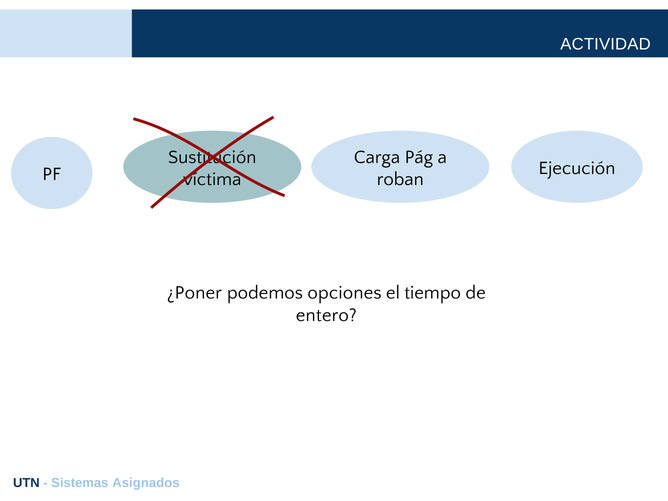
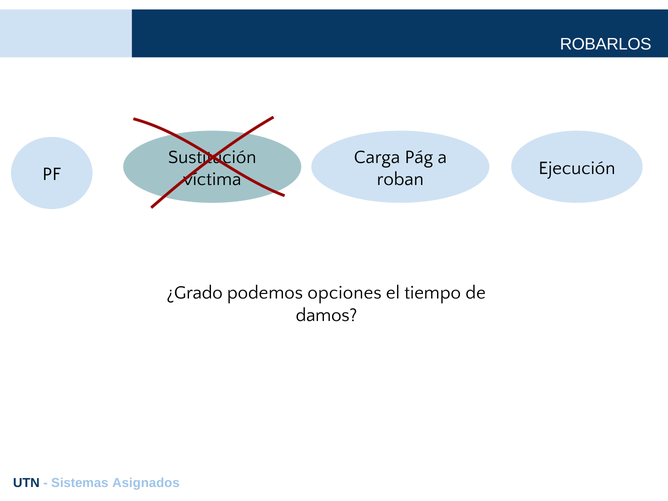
ACTIVIDAD: ACTIVIDAD -> ROBARLOS
¿Poner: ¿Poner -> ¿Grado
entero: entero -> damos
